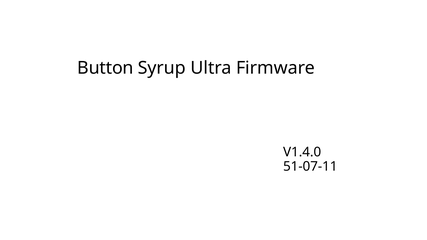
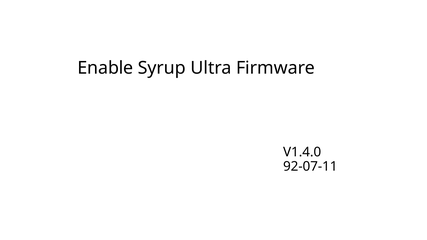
Button: Button -> Enable
51-07-11: 51-07-11 -> 92-07-11
